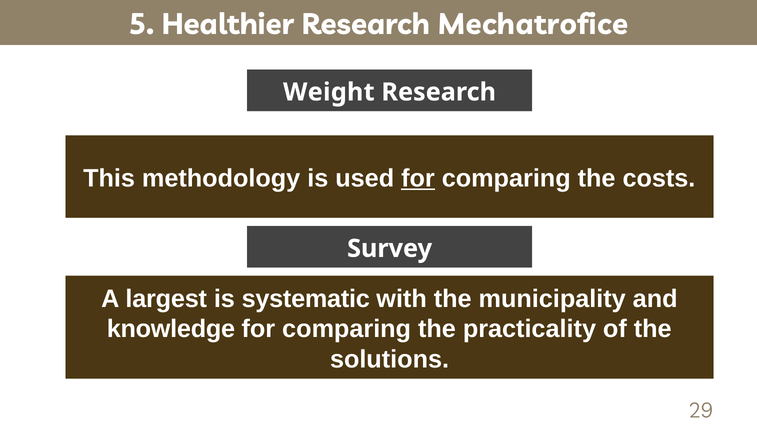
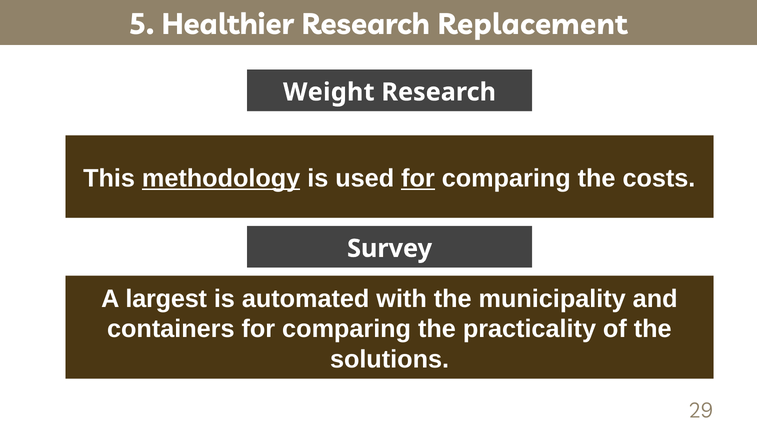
Mechatrofice: Mechatrofice -> Replacement
methodology underline: none -> present
systematic: systematic -> automated
knowledge: knowledge -> containers
